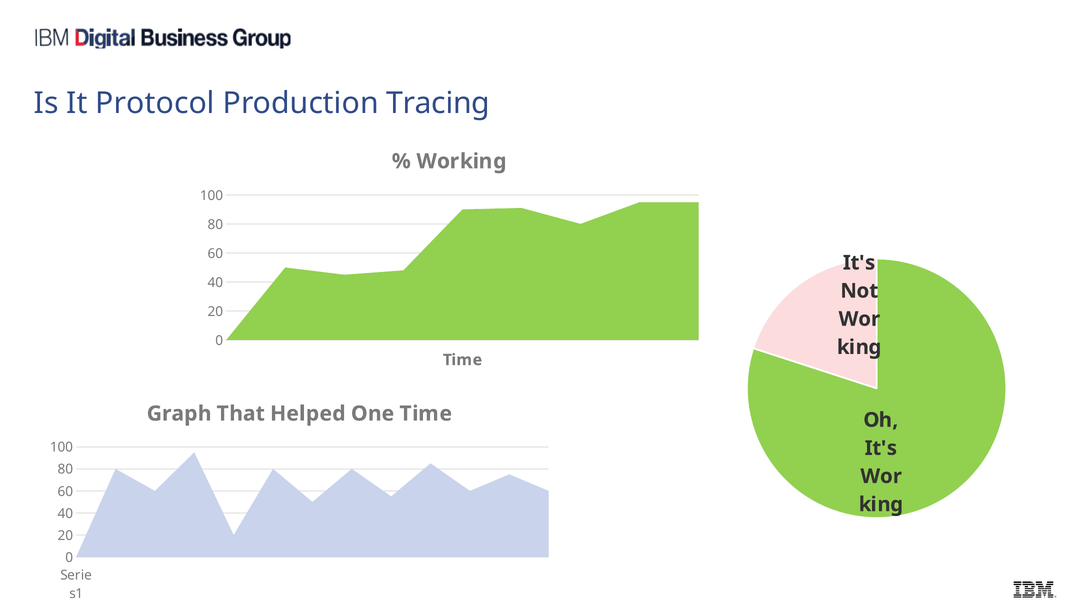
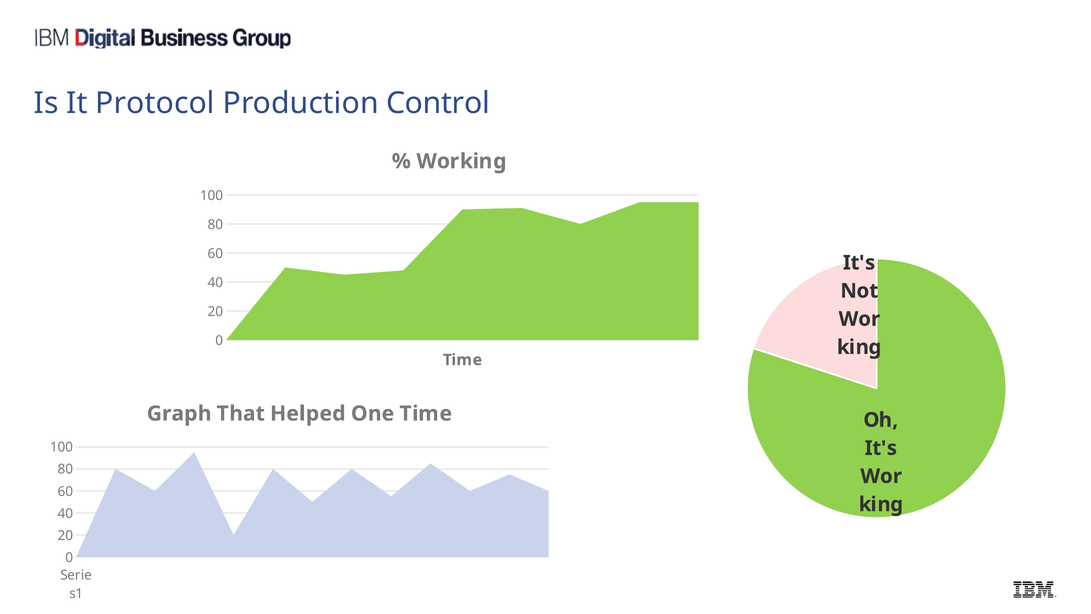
Tracing: Tracing -> Control
